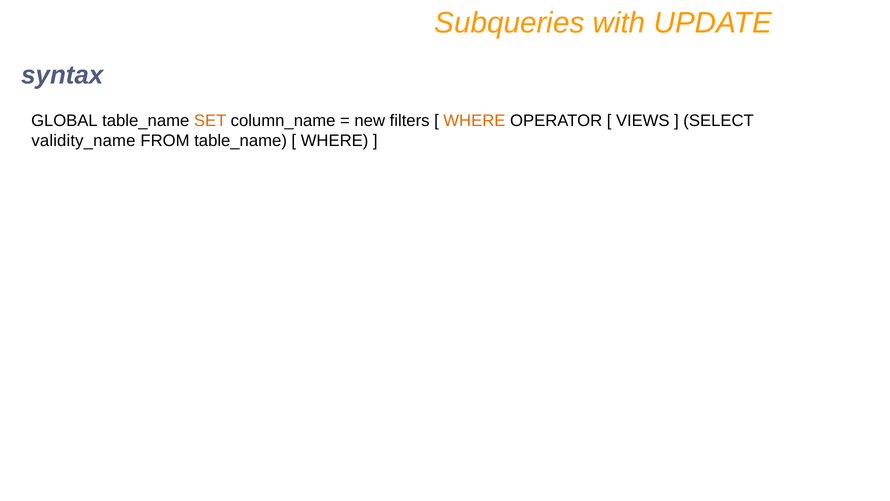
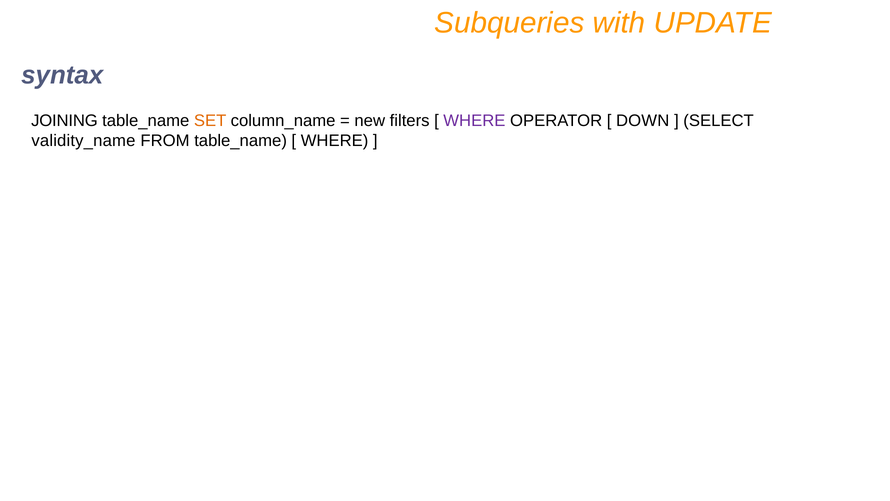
GLOBAL: GLOBAL -> JOINING
WHERE at (474, 121) colour: orange -> purple
VIEWS: VIEWS -> DOWN
